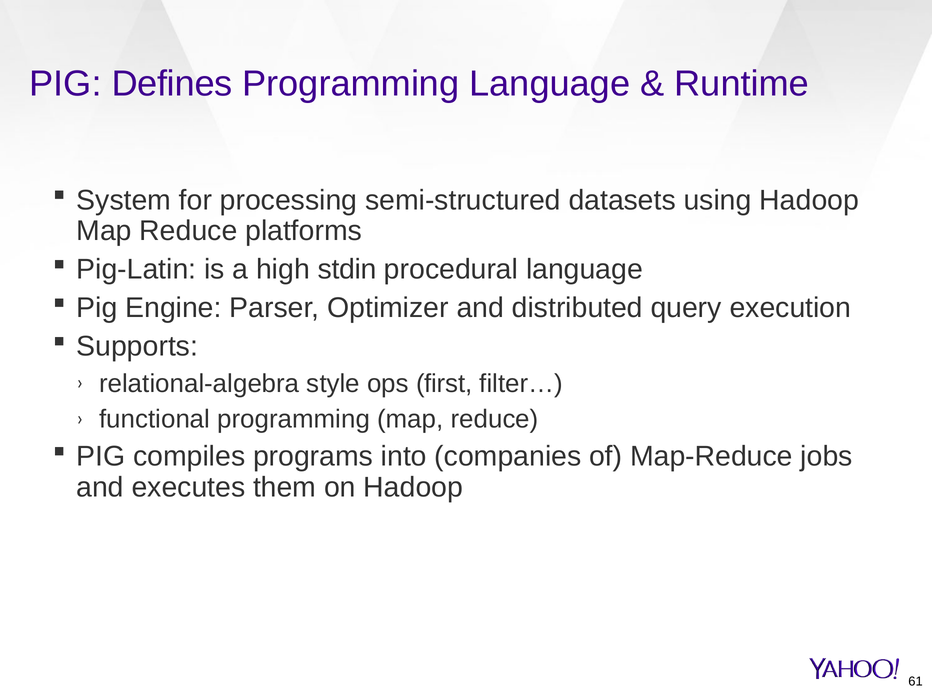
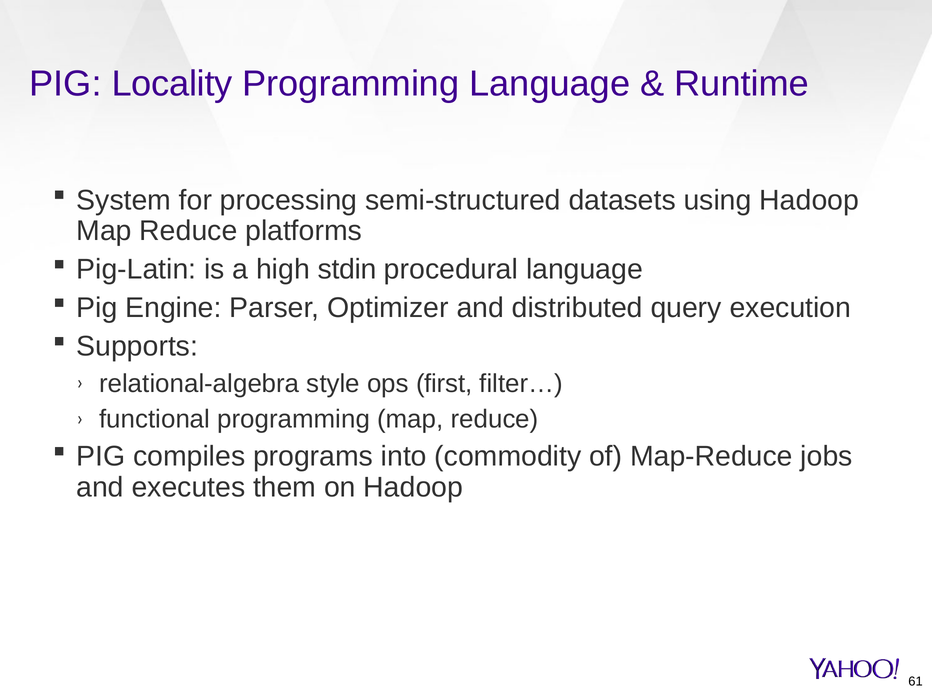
Defines: Defines -> Locality
companies: companies -> commodity
